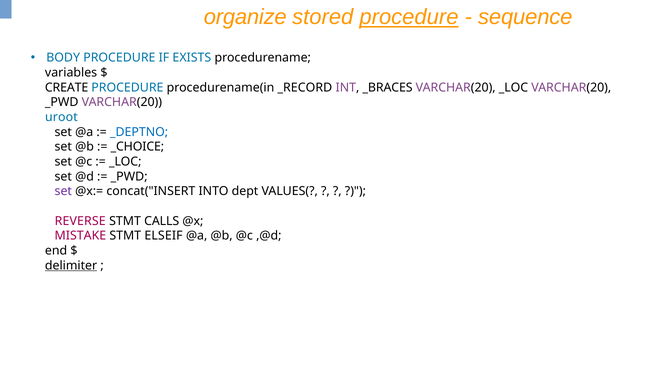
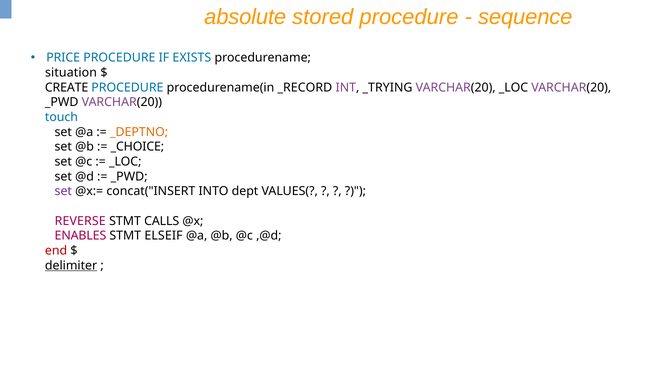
organize: organize -> absolute
procedure at (409, 17) underline: present -> none
BODY: BODY -> PRICE
variables: variables -> situation
_BRACES: _BRACES -> _TRYING
uroot: uroot -> touch
_DEPTNO colour: blue -> orange
MISTAKE: MISTAKE -> ENABLES
end colour: black -> red
